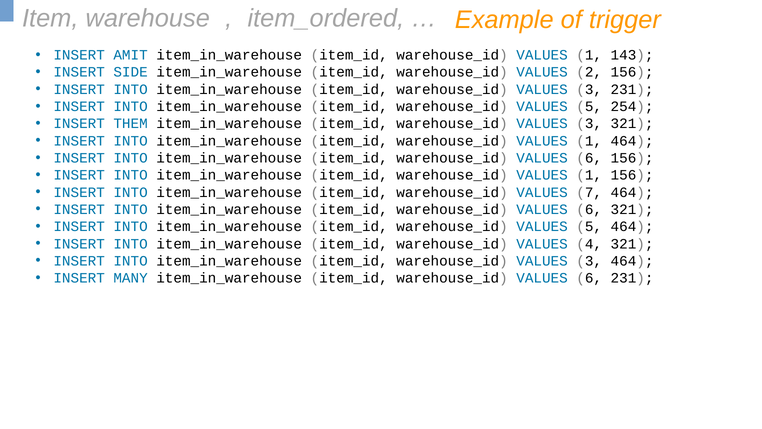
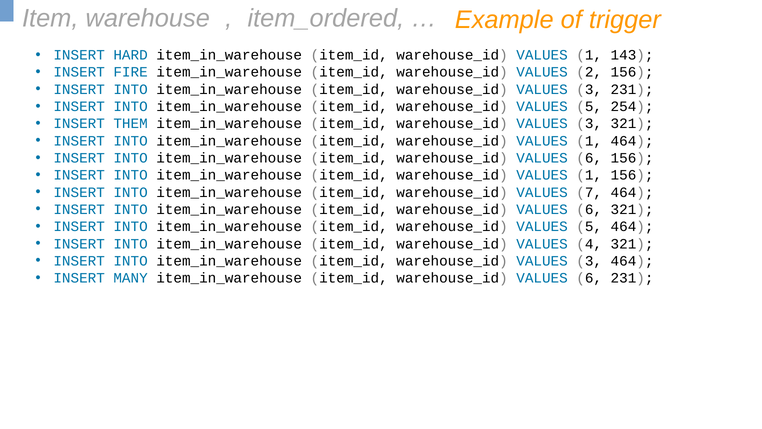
AMIT: AMIT -> HARD
SIDE: SIDE -> FIRE
